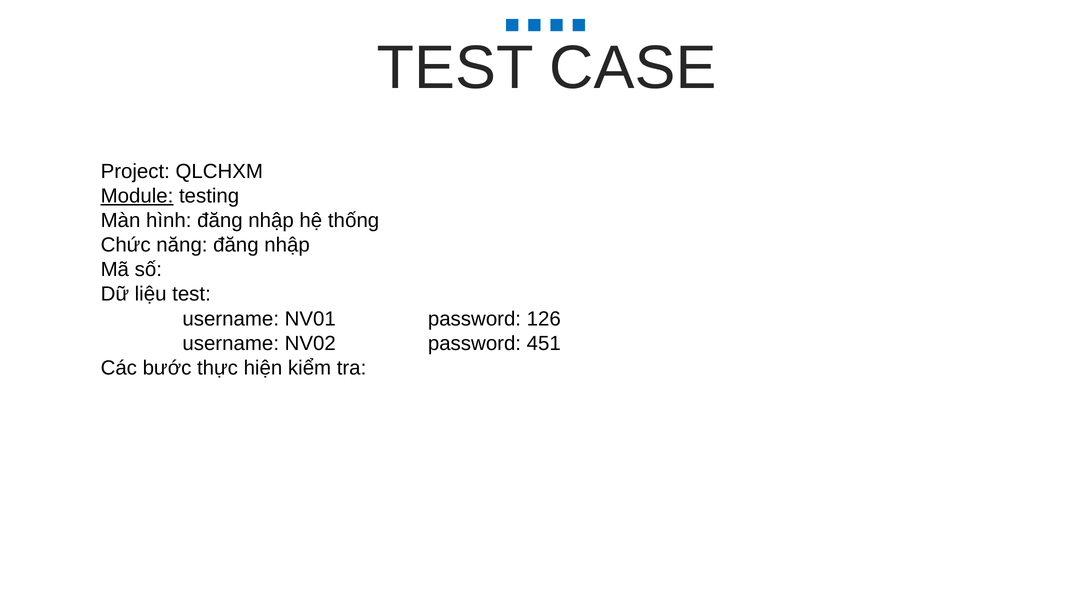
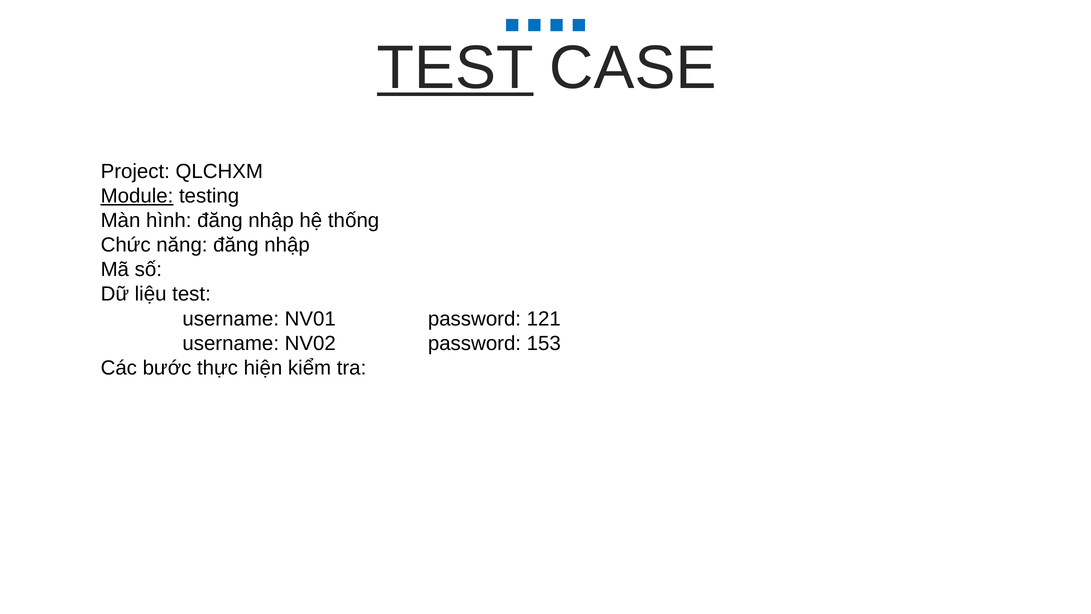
TEST at (455, 68) underline: none -> present
126: 126 -> 121
451: 451 -> 153
